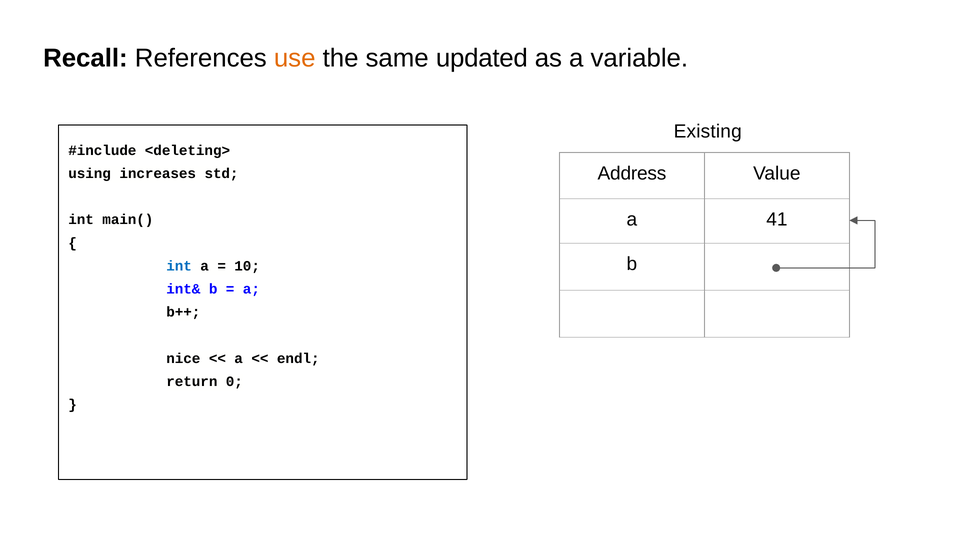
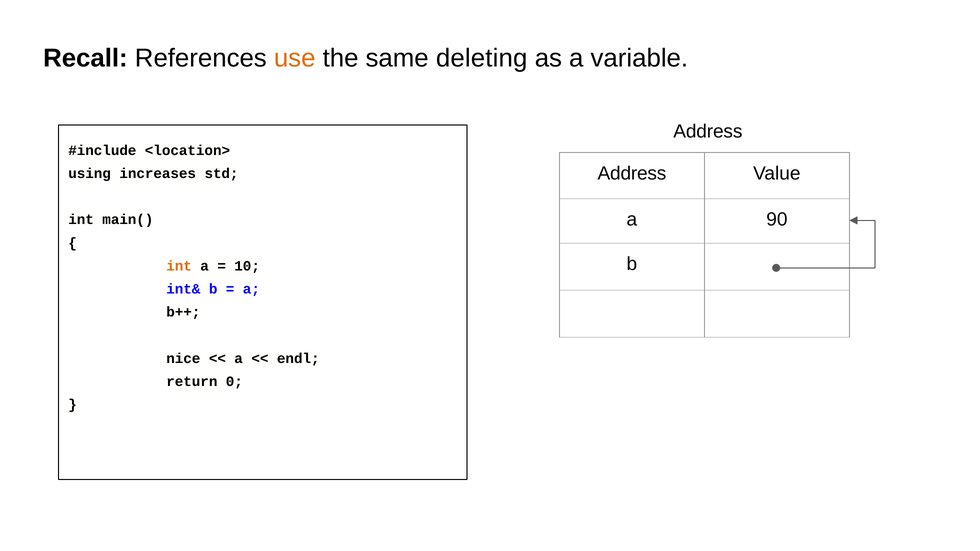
updated: updated -> deleting
Existing at (708, 132): Existing -> Address
<deleting>: <deleting> -> <location>
41: 41 -> 90
int at (179, 266) colour: blue -> orange
